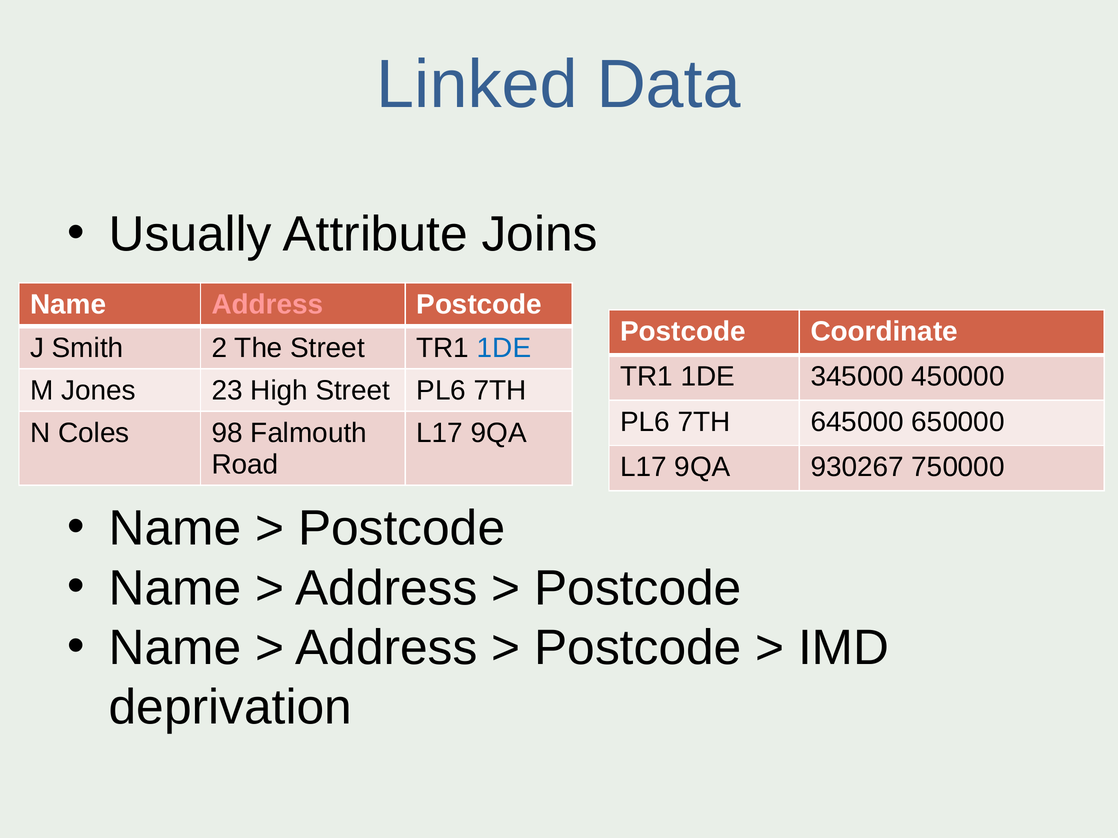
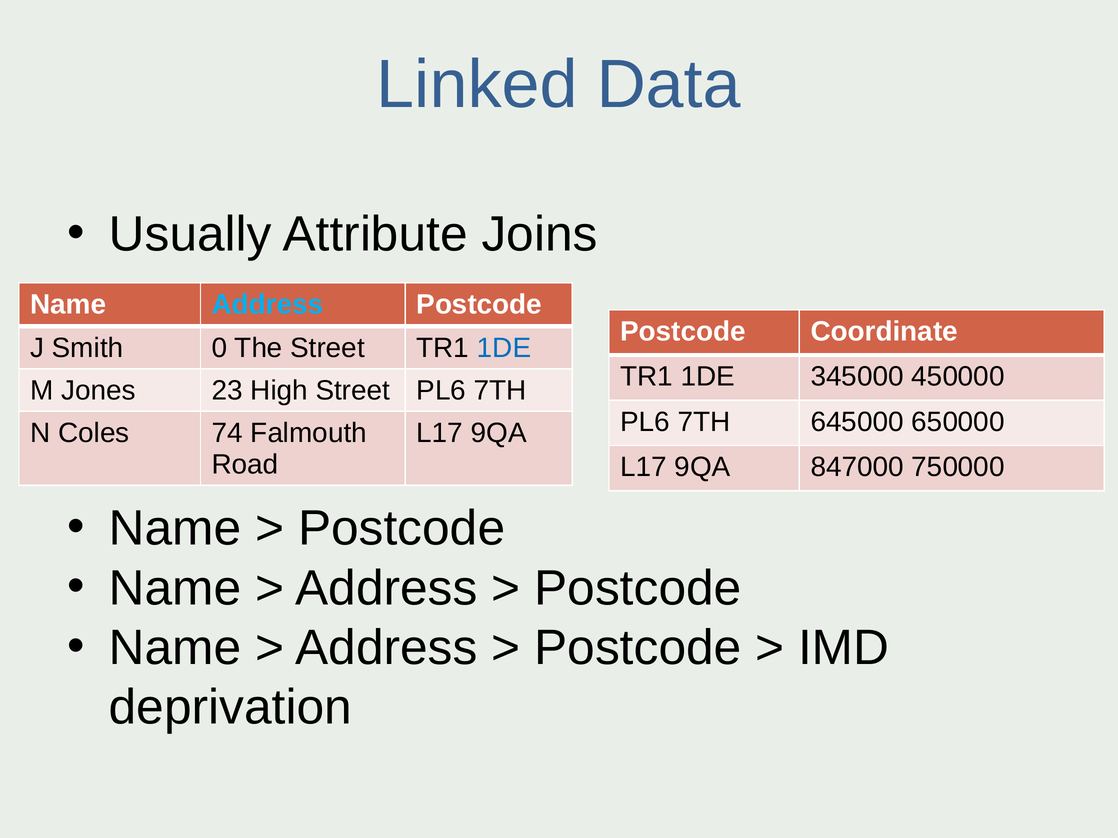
Address at (267, 305) colour: pink -> light blue
2: 2 -> 0
98: 98 -> 74
930267: 930267 -> 847000
